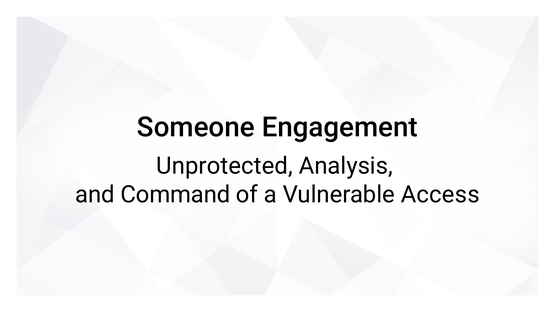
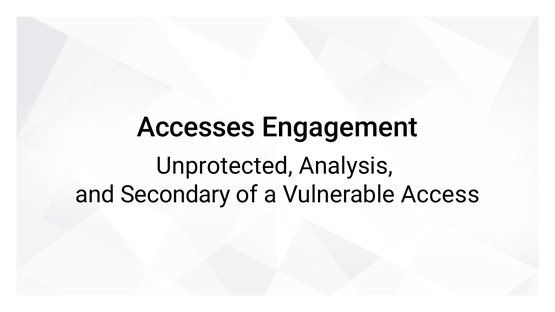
Someone: Someone -> Accesses
Command: Command -> Secondary
